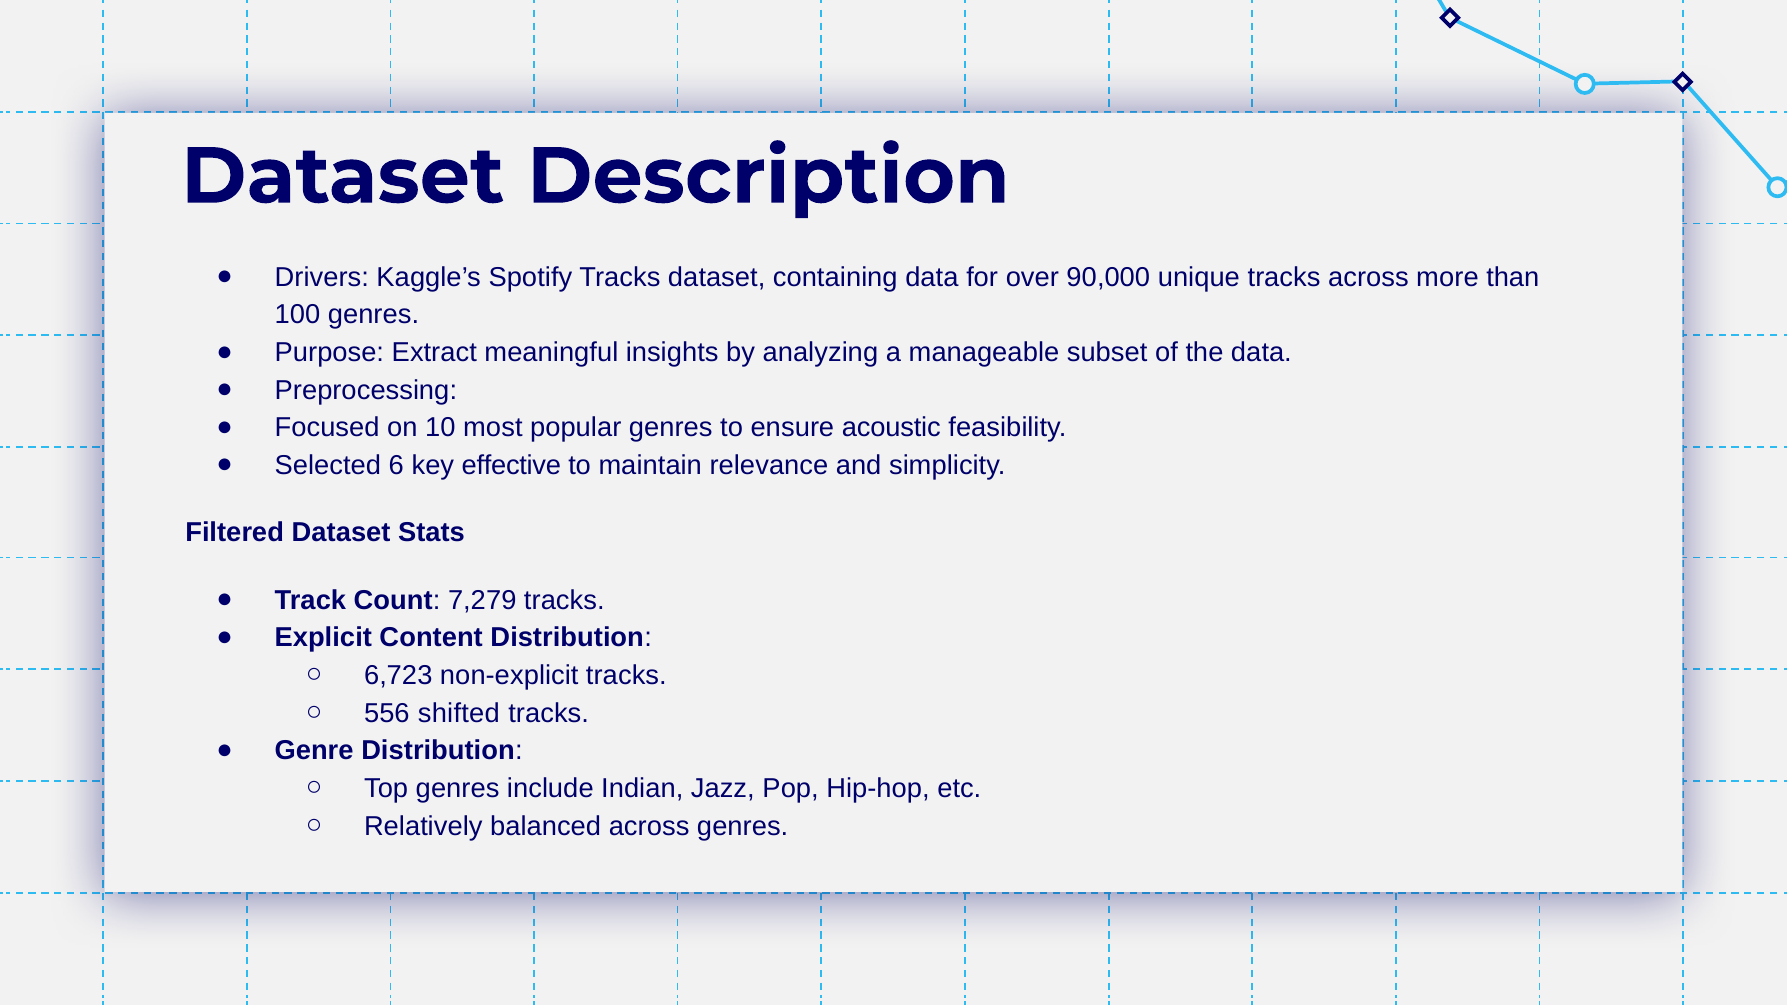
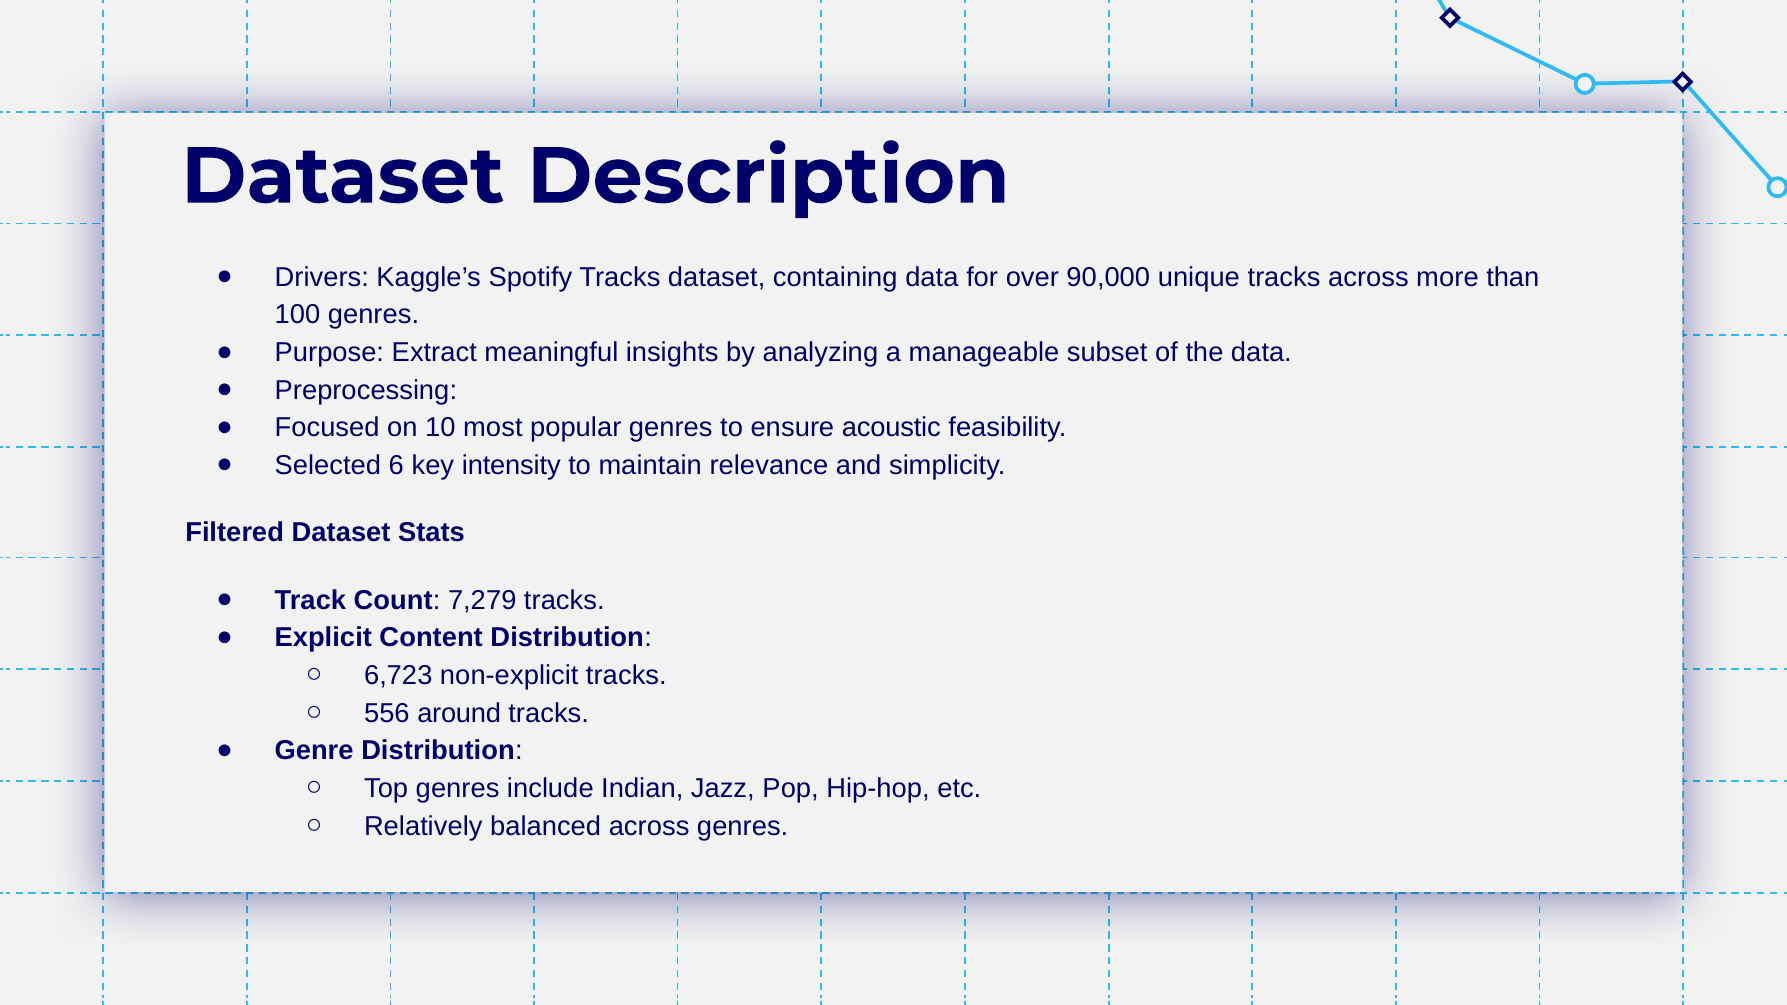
effective: effective -> intensity
shifted: shifted -> around
